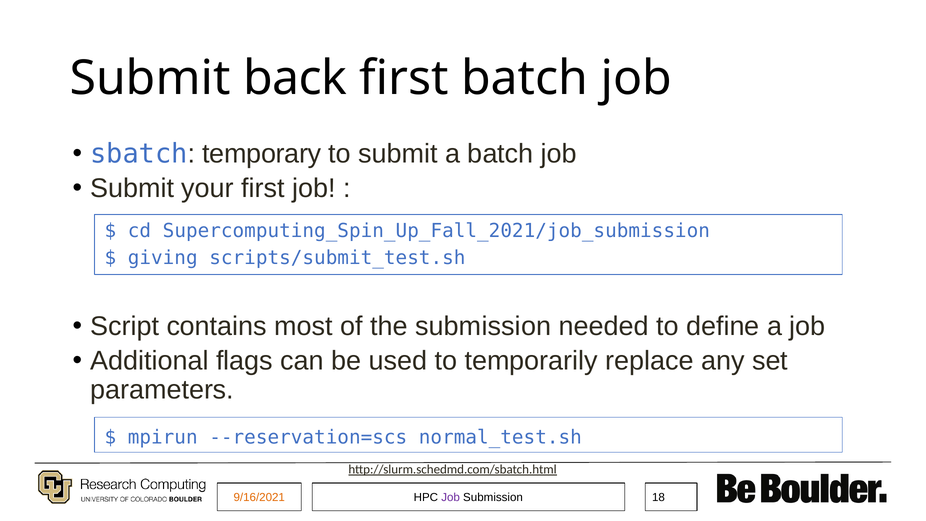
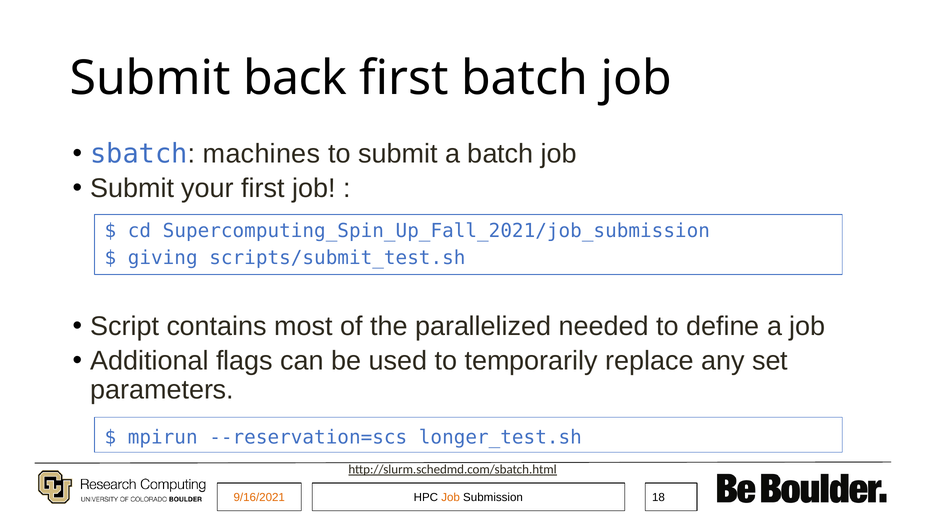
temporary: temporary -> machines
the submission: submission -> parallelized
normal_test.sh: normal_test.sh -> longer_test.sh
Job at (451, 497) colour: purple -> orange
